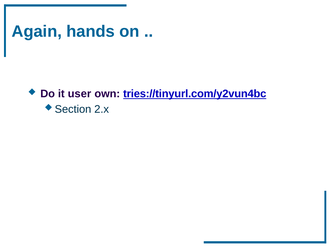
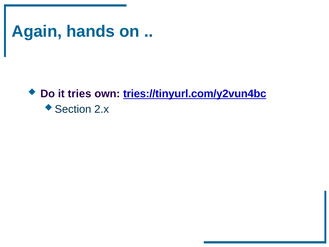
user: user -> tries
